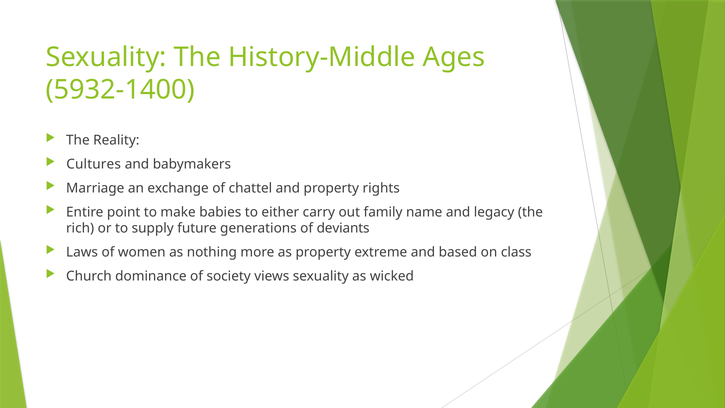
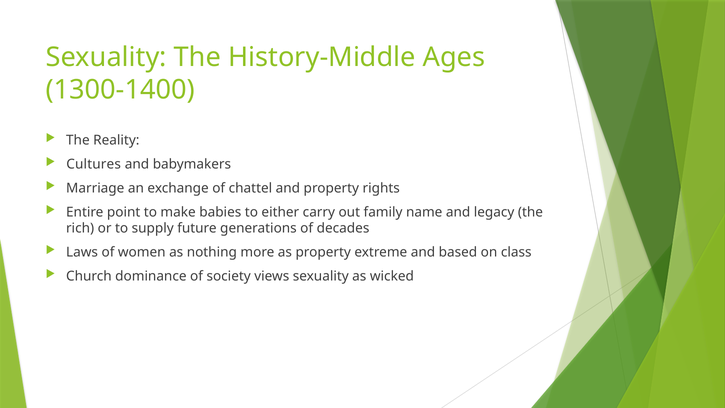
5932-1400: 5932-1400 -> 1300-1400
deviants: deviants -> decades
